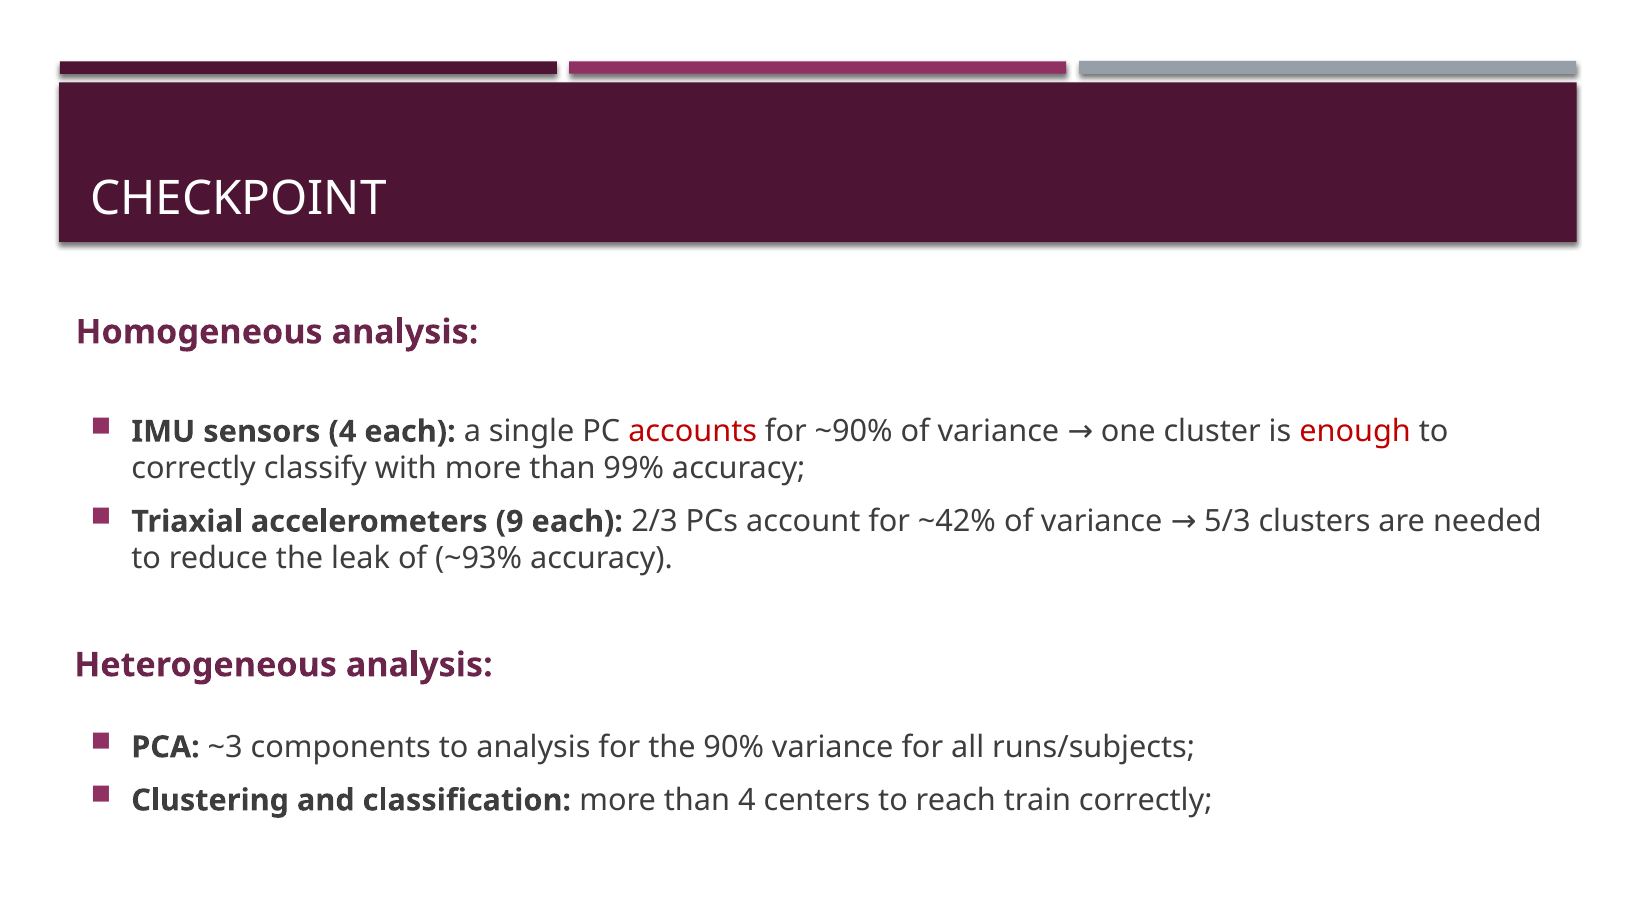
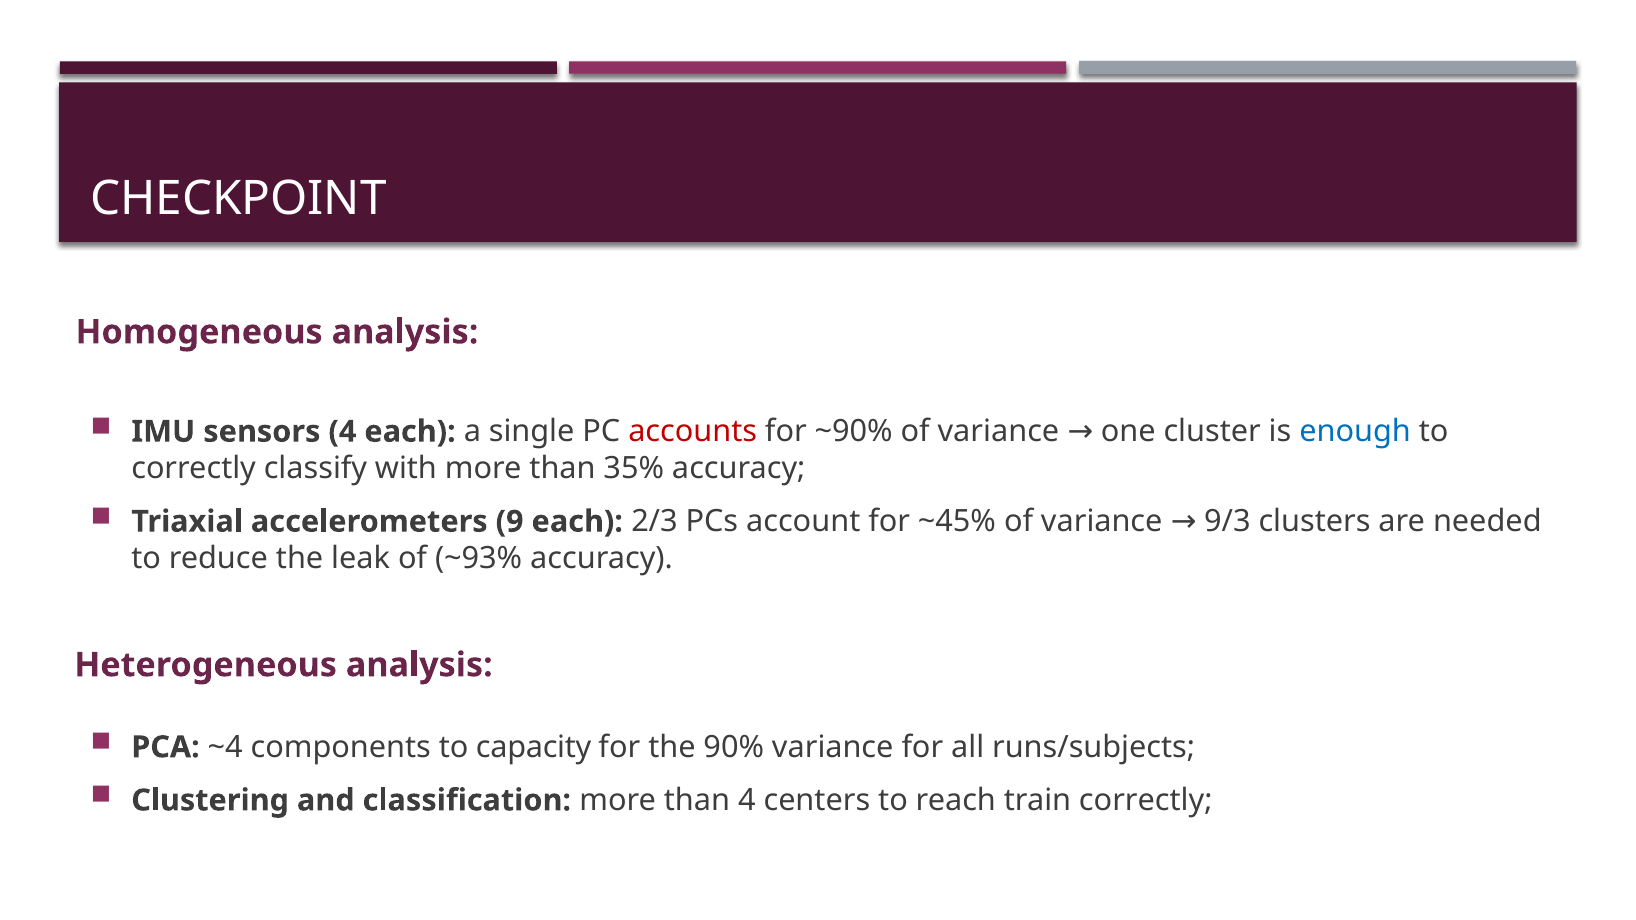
enough colour: red -> blue
99%: 99% -> 35%
~42%: ~42% -> ~45%
5/3: 5/3 -> 9/3
~3: ~3 -> ~4
to analysis: analysis -> capacity
